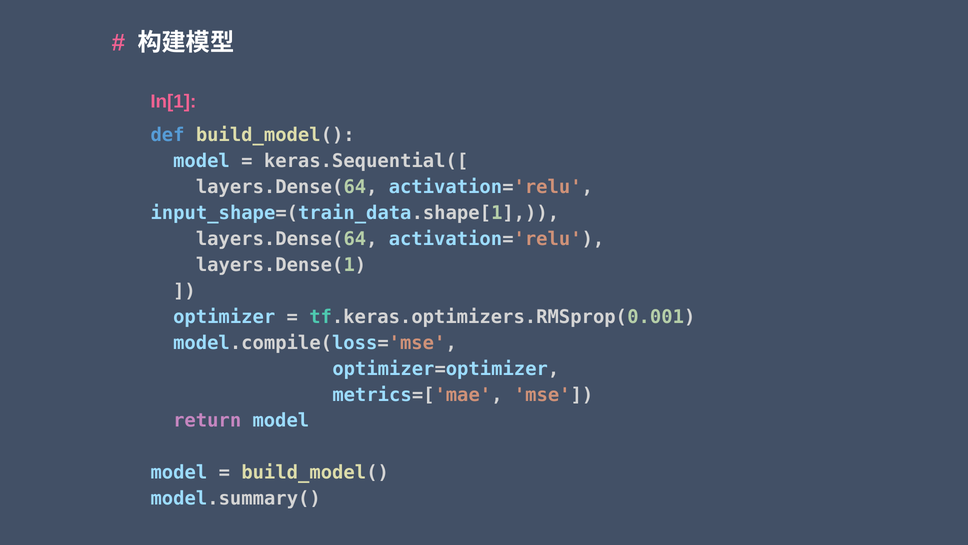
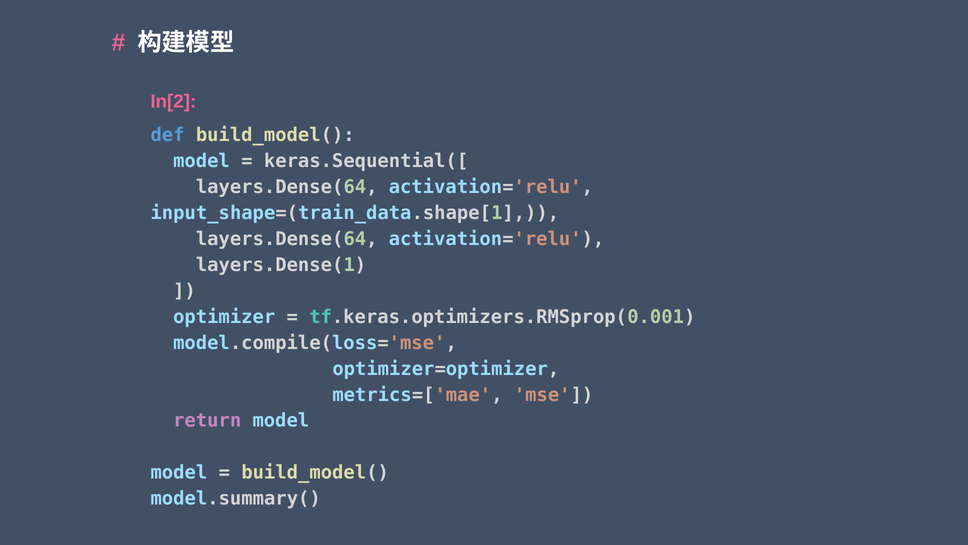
In[1: In[1 -> In[2
